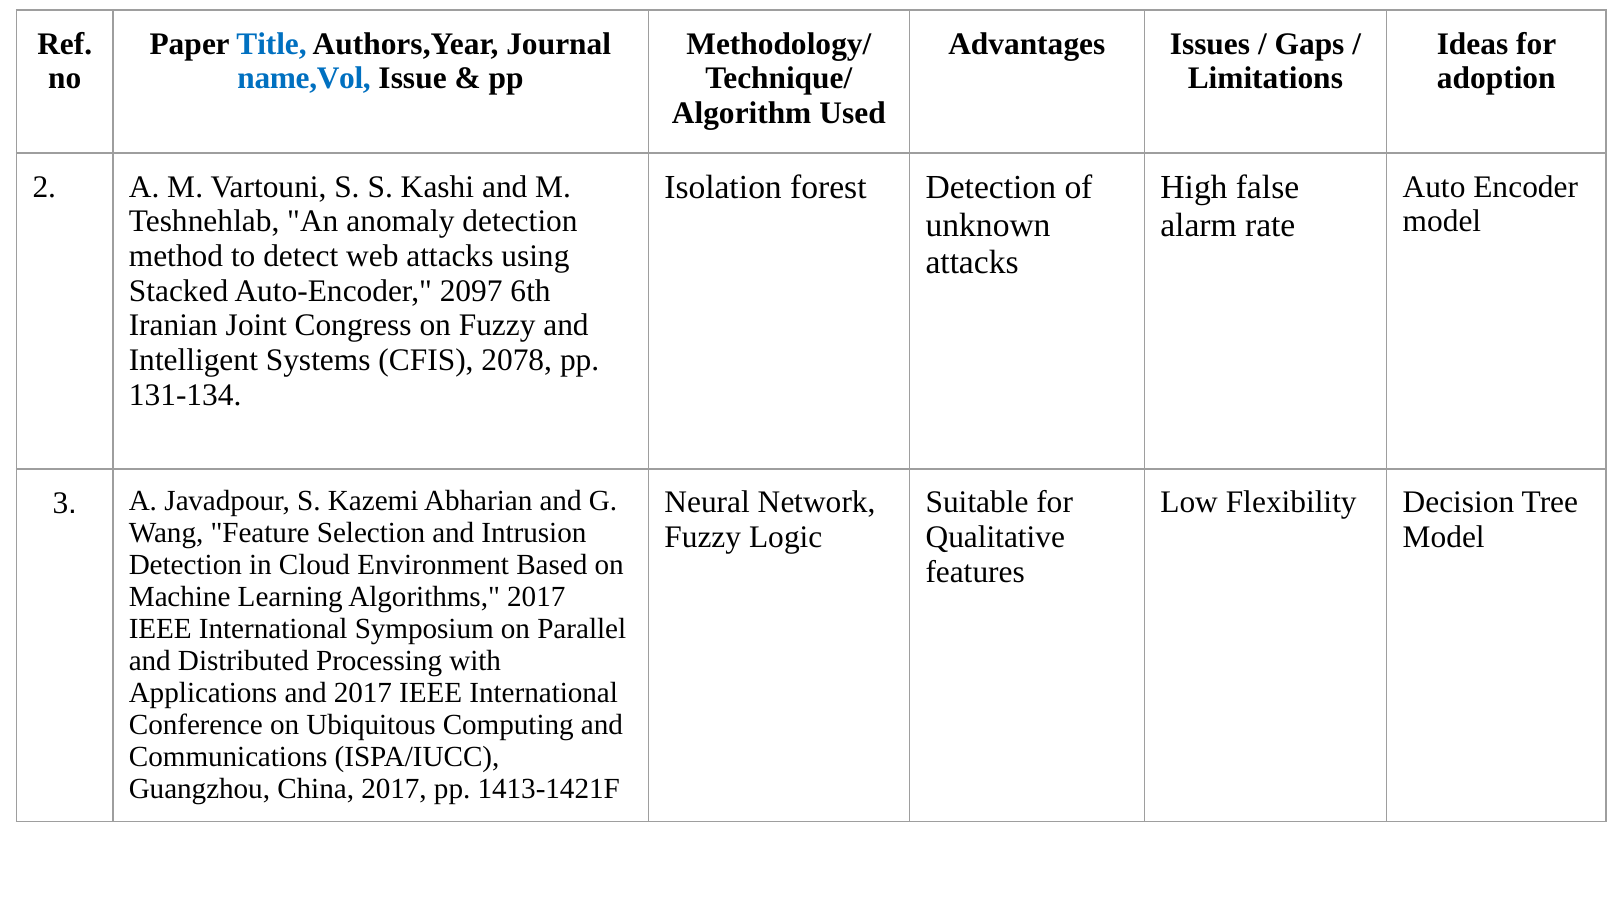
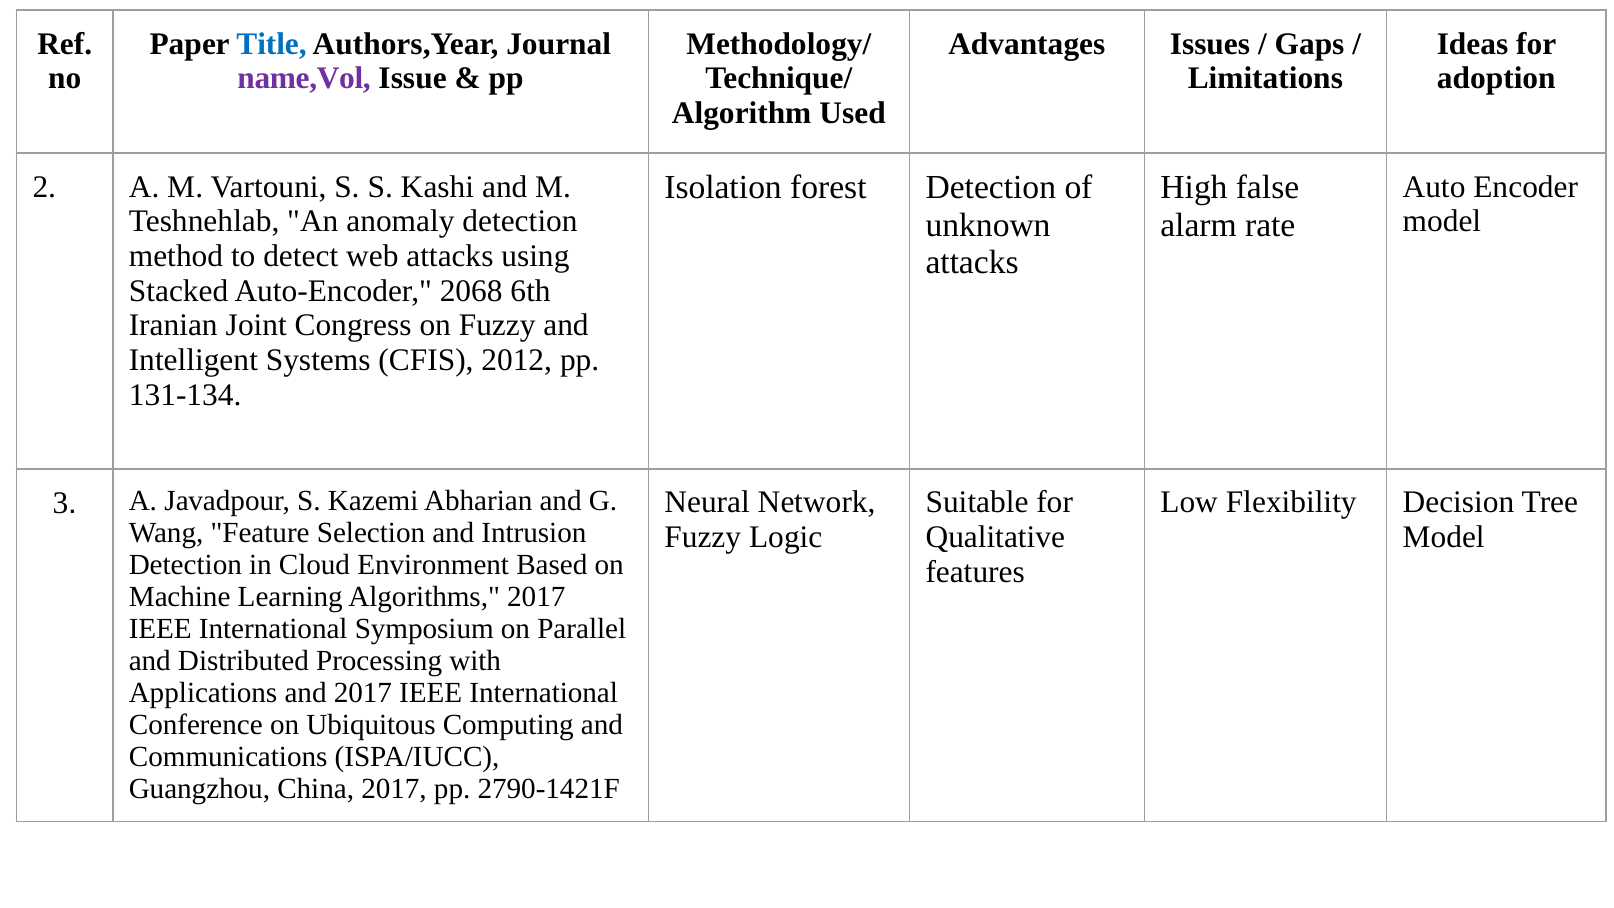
name,Vol colour: blue -> purple
2097: 2097 -> 2068
2078: 2078 -> 2012
1413-1421F: 1413-1421F -> 2790-1421F
